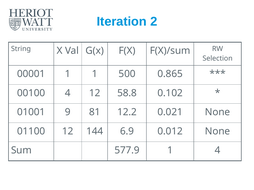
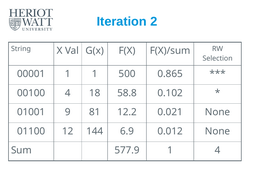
4 12: 12 -> 18
